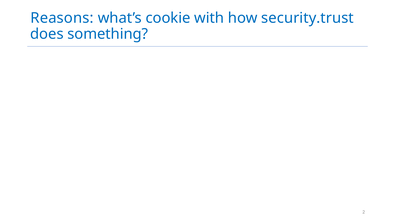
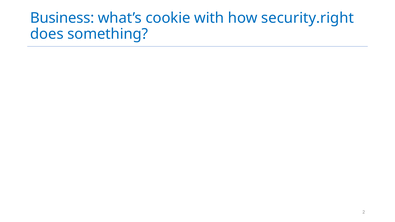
Reasons: Reasons -> Business
security.trust: security.trust -> security.right
